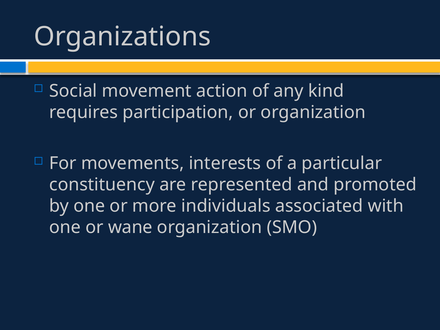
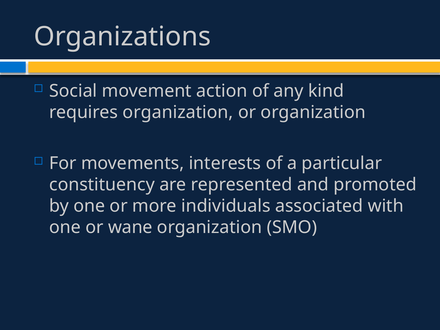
requires participation: participation -> organization
